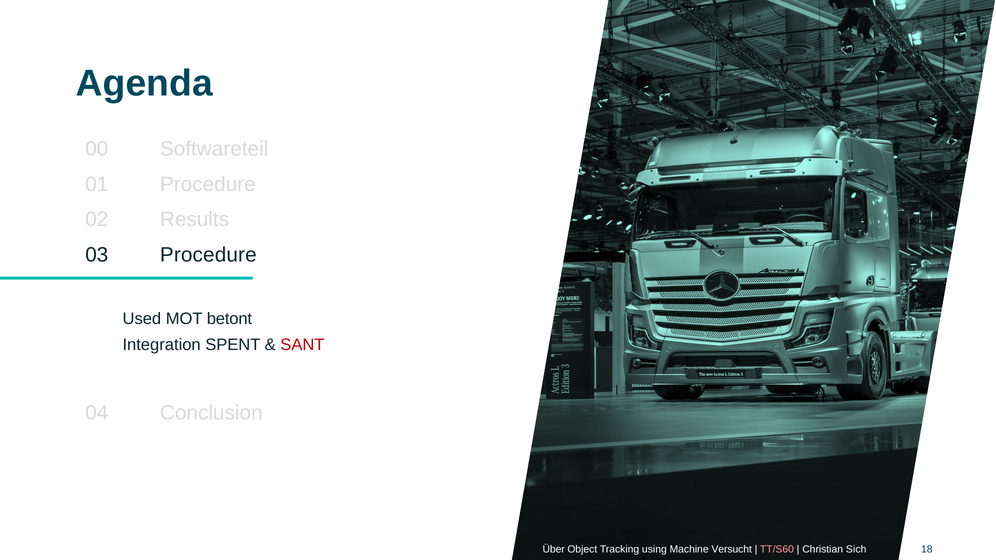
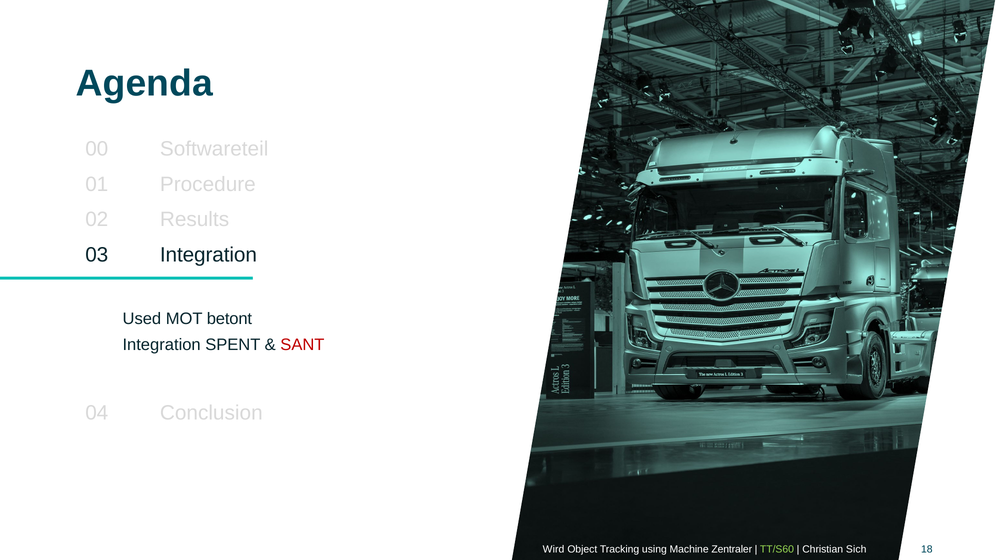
03 Procedure: Procedure -> Integration
Über: Über -> Wird
Versucht: Versucht -> Zentraler
TT/S60 colour: pink -> light green
